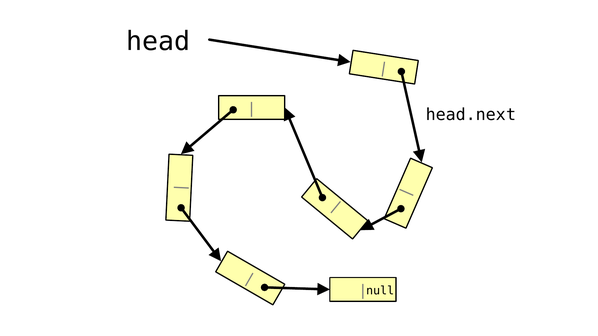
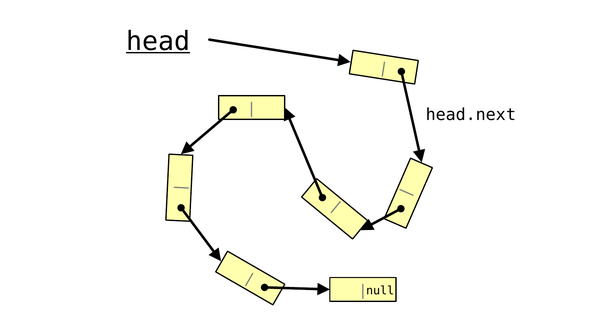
head underline: none -> present
